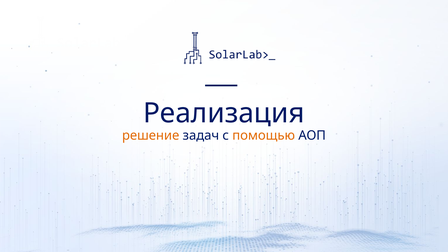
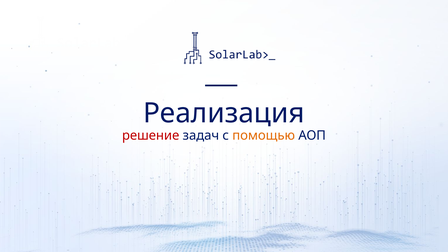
решение colour: orange -> red
